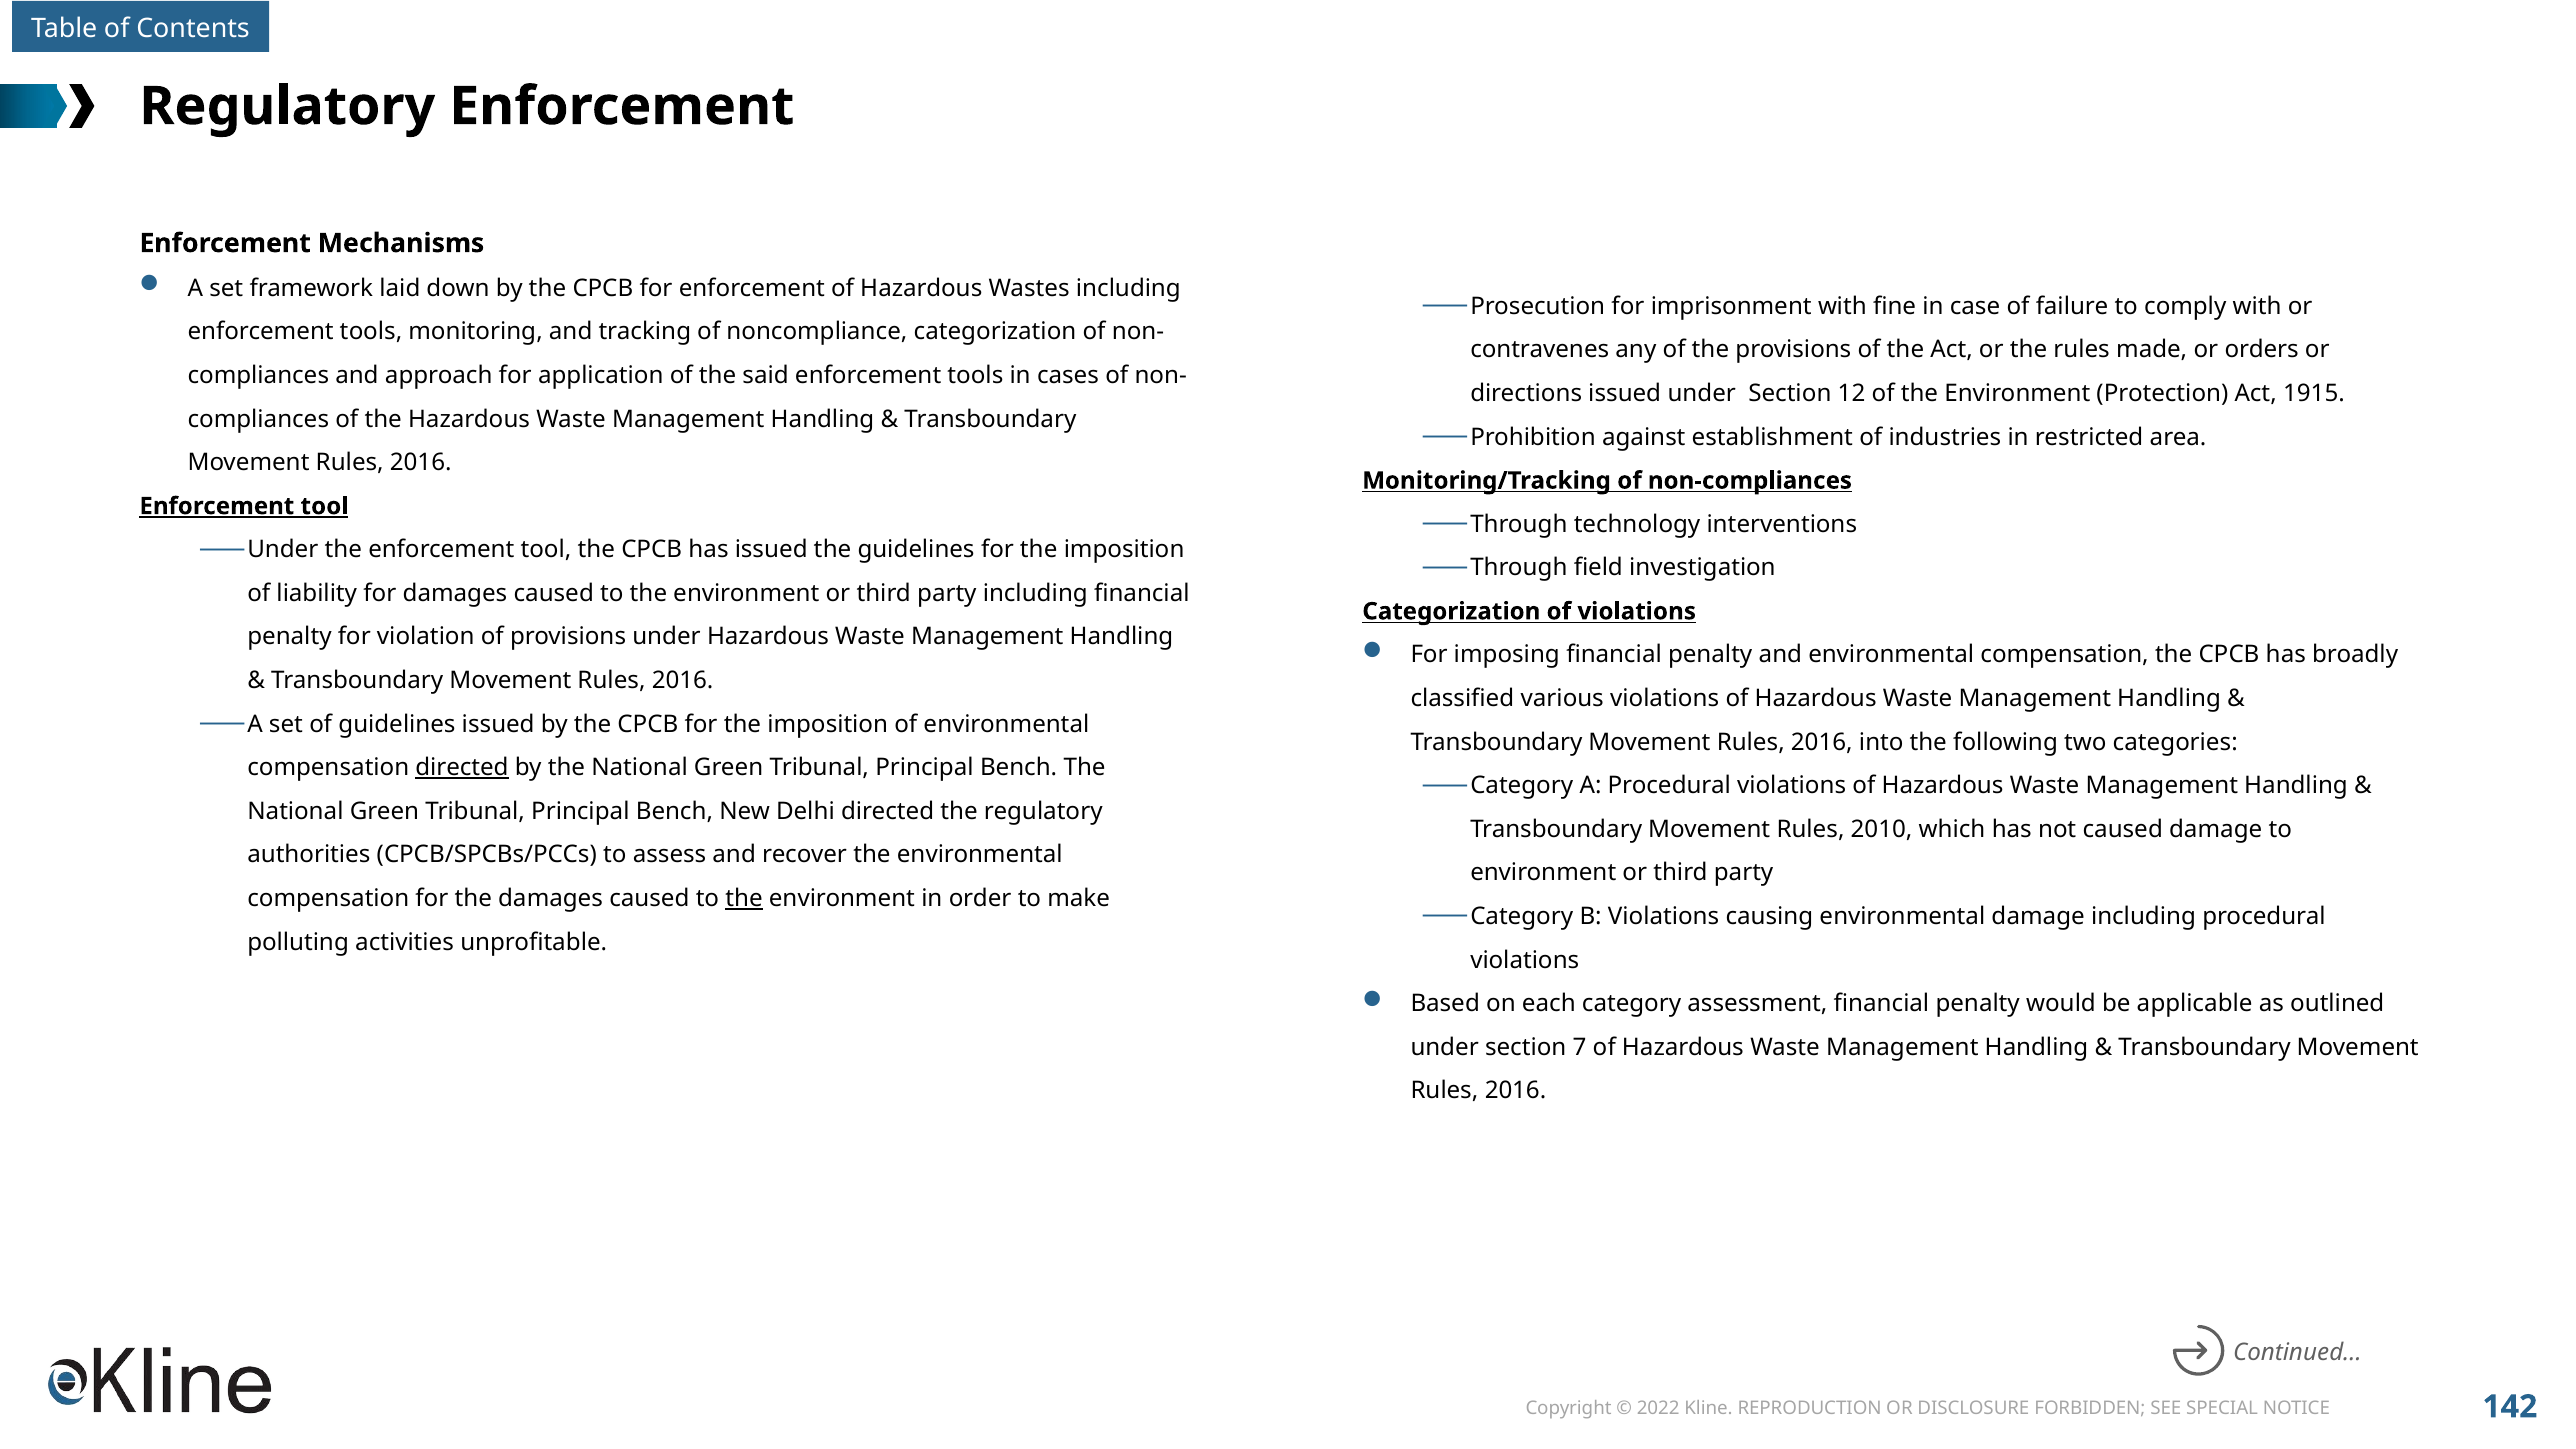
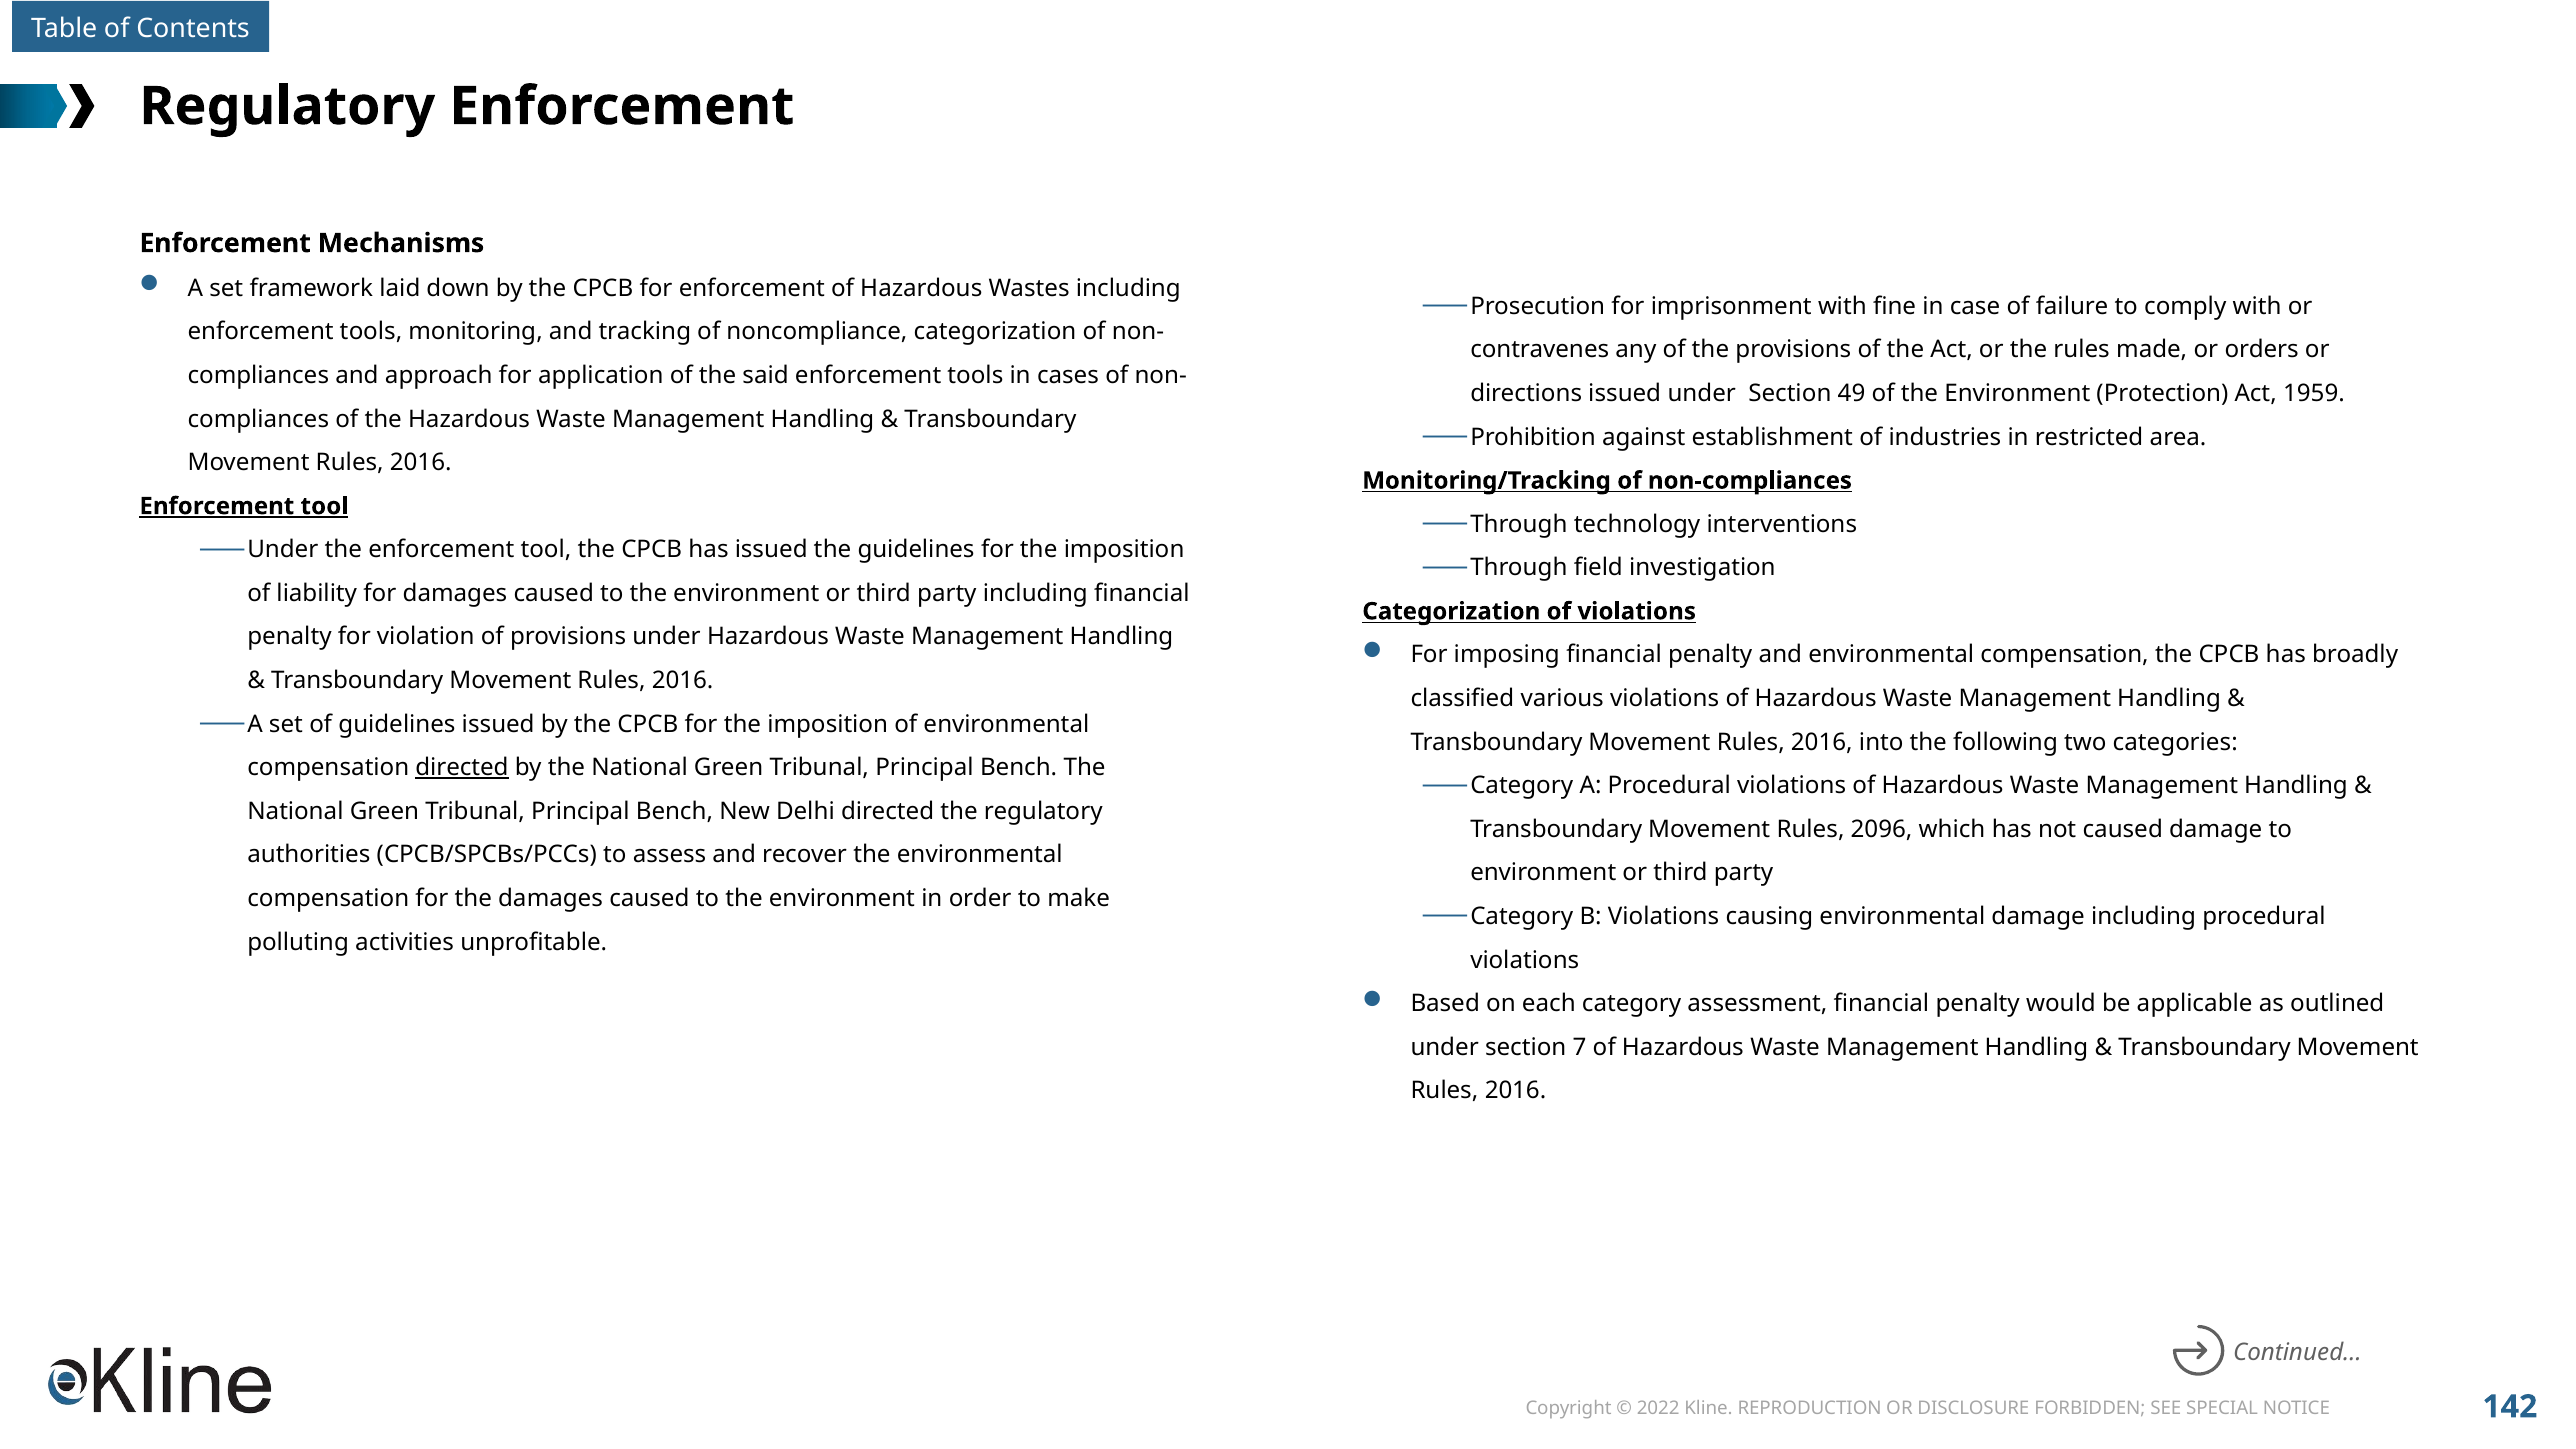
12: 12 -> 49
1915: 1915 -> 1959
2010: 2010 -> 2096
the at (744, 898) underline: present -> none
